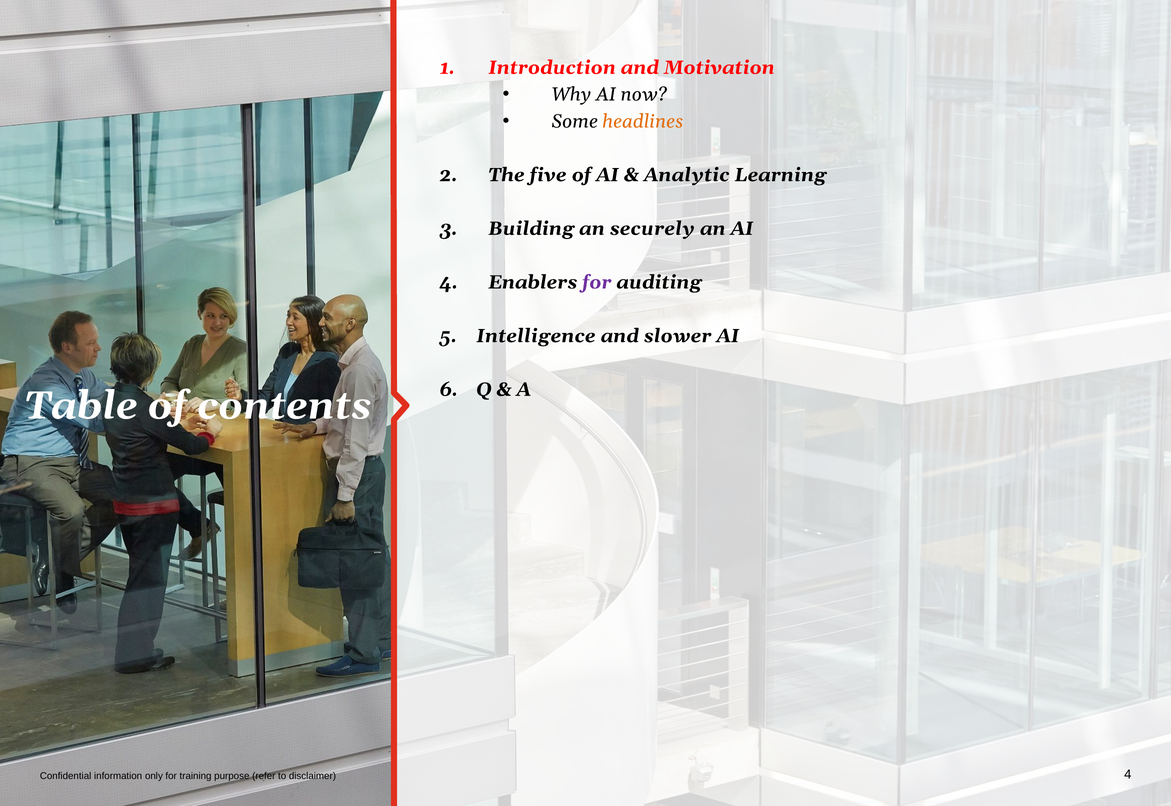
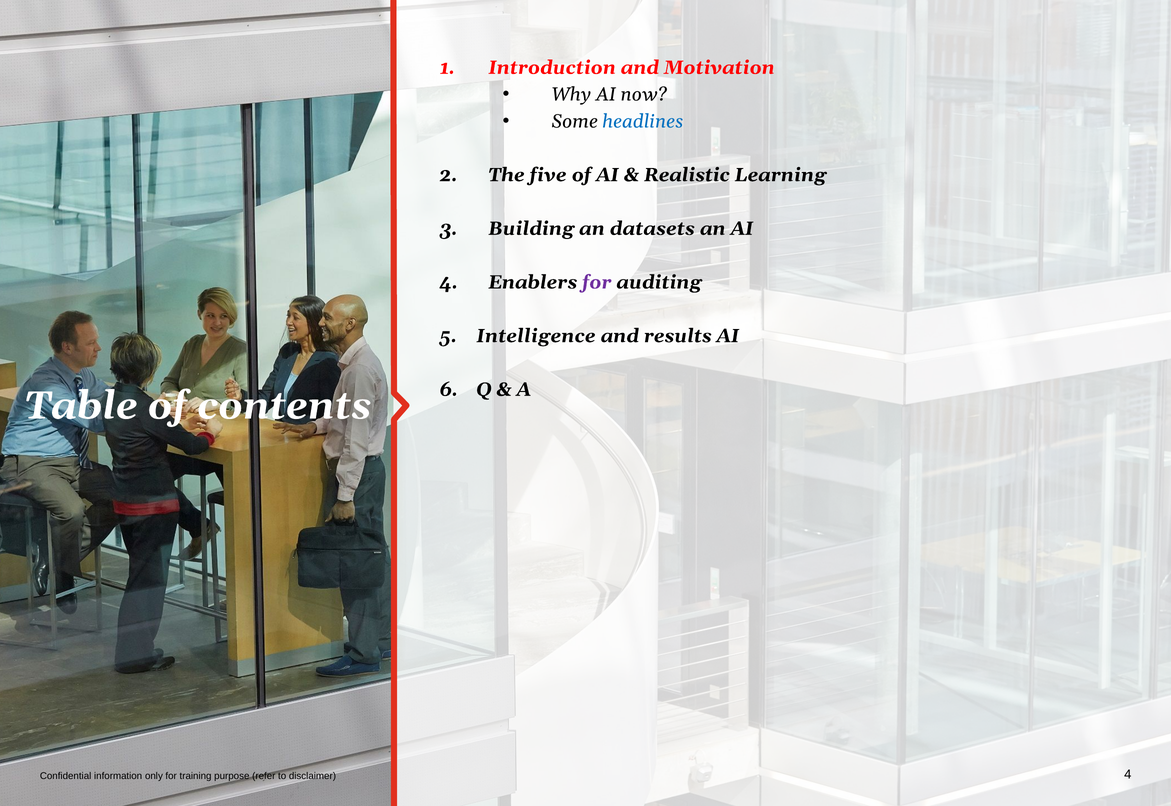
headlines colour: orange -> blue
Analytic: Analytic -> Realistic
securely: securely -> datasets
slower: slower -> results
